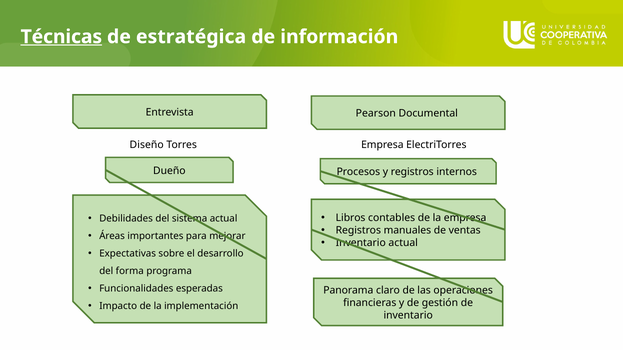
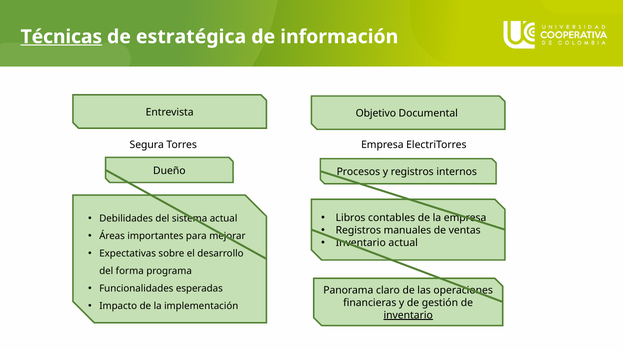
Pearson: Pearson -> Objetivo
Diseño: Diseño -> Segura
inventario at (408, 315) underline: none -> present
